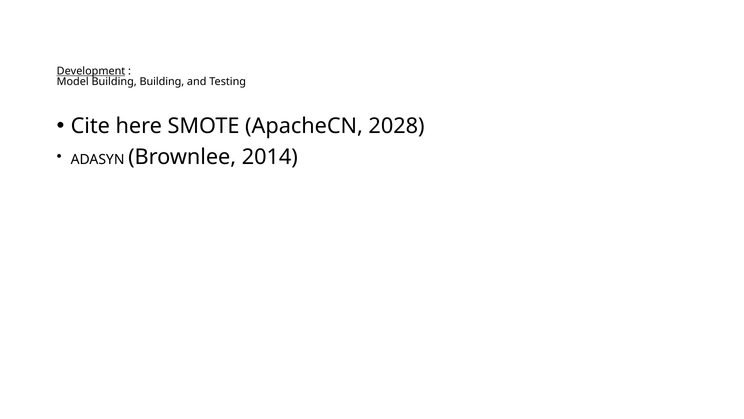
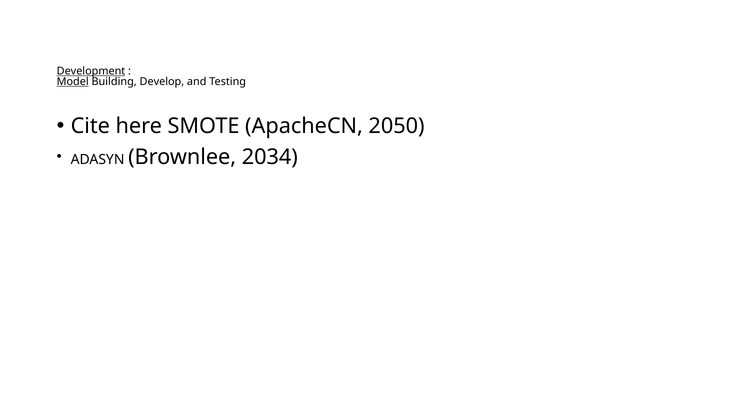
Model underline: none -> present
Building Building: Building -> Develop
2028: 2028 -> 2050
2014: 2014 -> 2034
